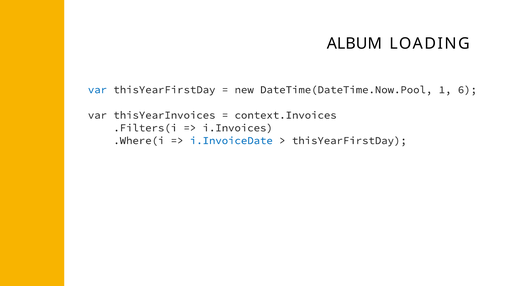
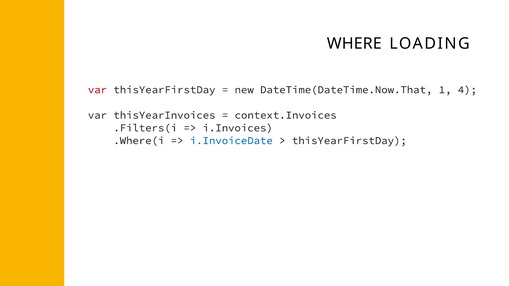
ALBUM: ALBUM -> WHERE
var at (97, 90) colour: blue -> red
DateTime(DateTime.Now.Pool: DateTime(DateTime.Now.Pool -> DateTime(DateTime.Now.That
6: 6 -> 4
